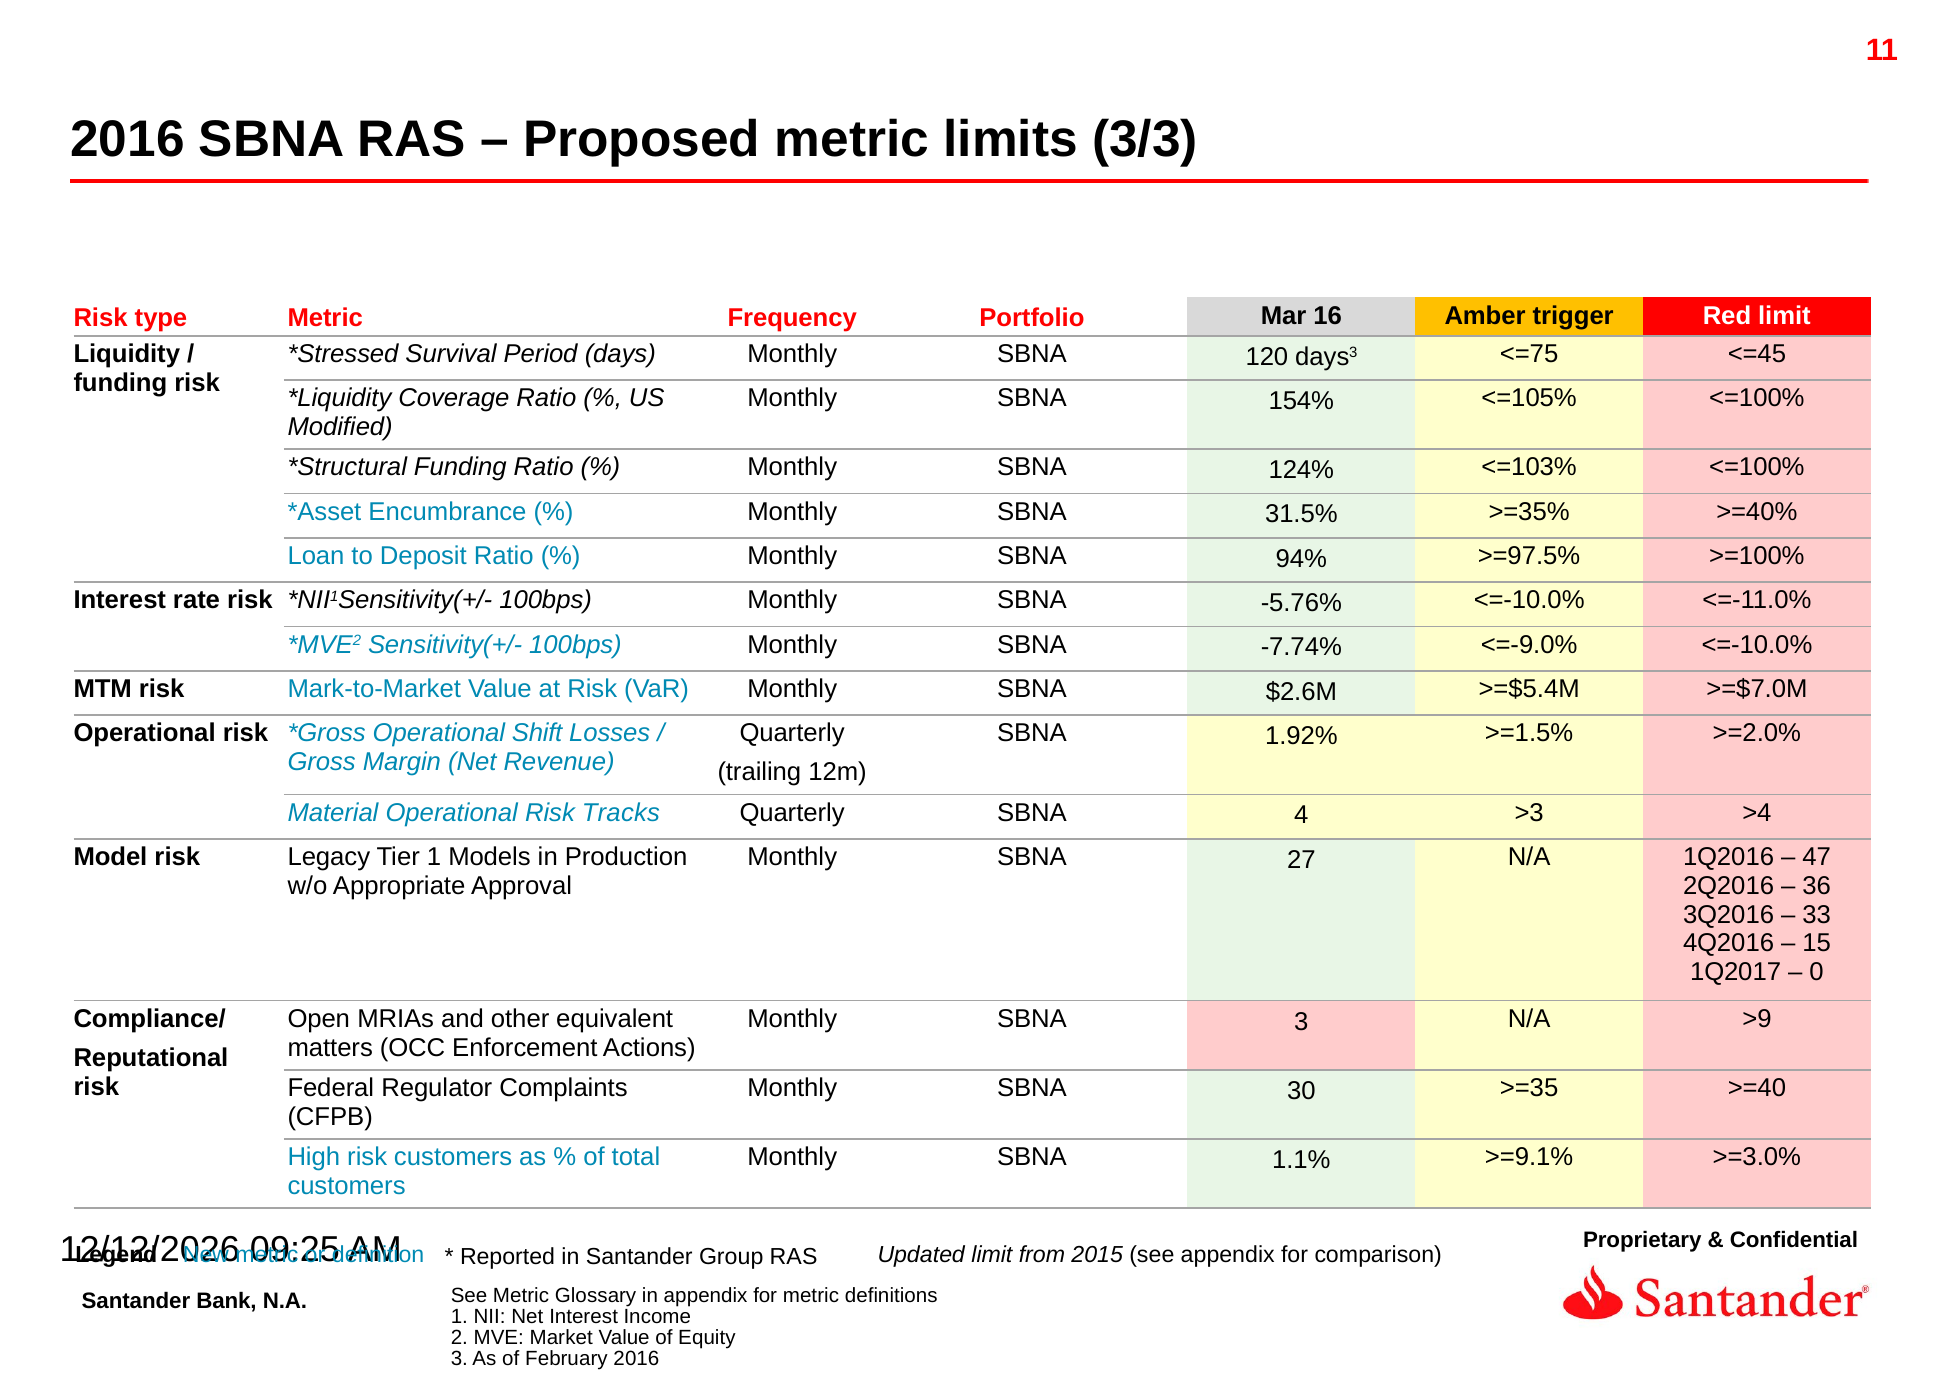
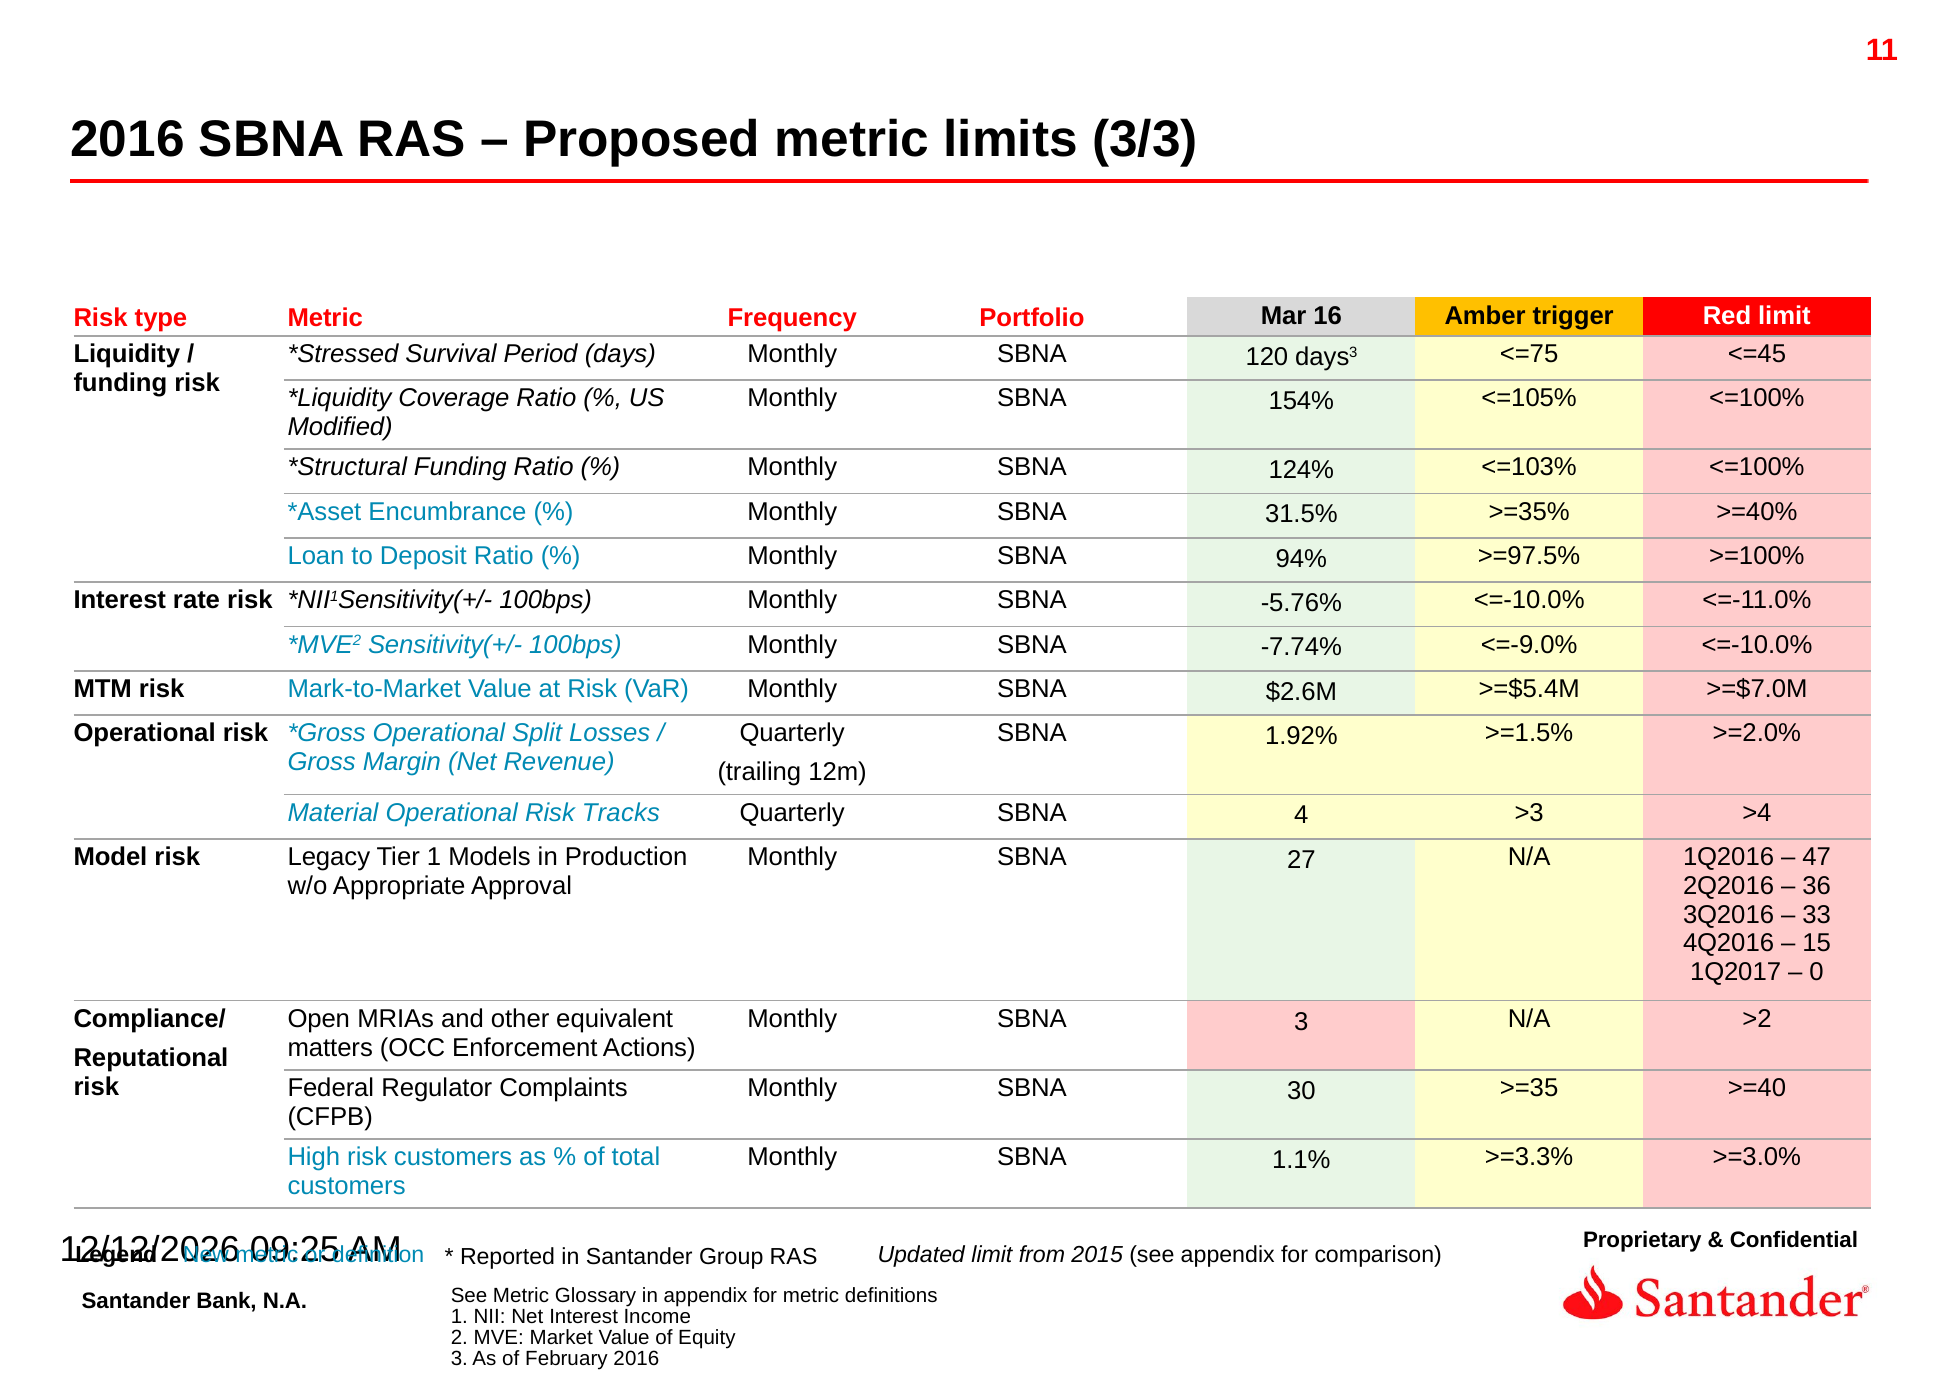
Shift: Shift -> Split
>9: >9 -> >2
>=9.1%: >=9.1% -> >=3.3%
